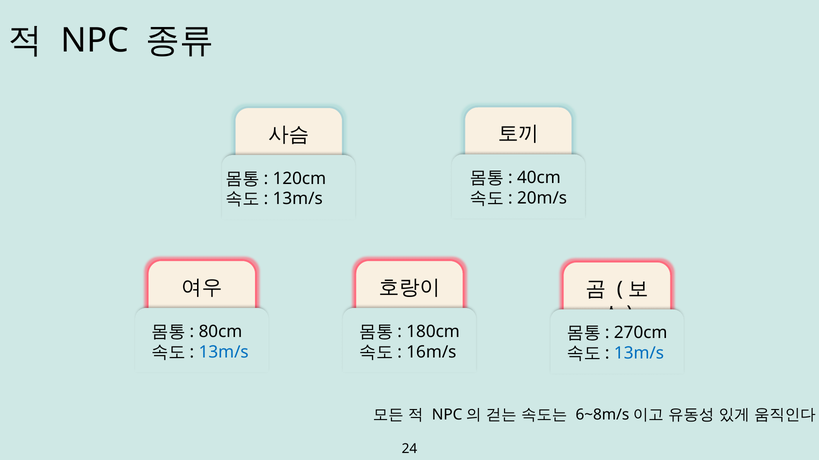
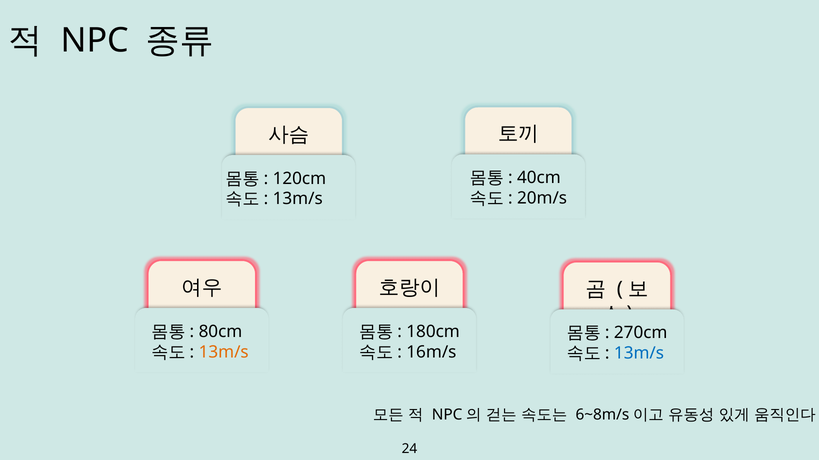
13m/s at (224, 353) colour: blue -> orange
